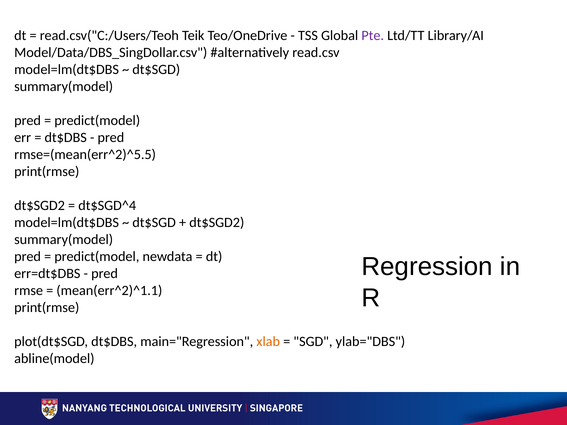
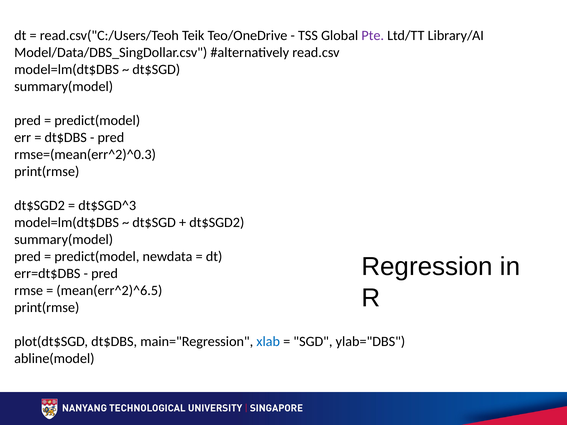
rmse=(mean(err^2)^5.5: rmse=(mean(err^2)^5.5 -> rmse=(mean(err^2)^0.3
dt$SGD^4: dt$SGD^4 -> dt$SGD^3
mean(err^2)^1.1: mean(err^2)^1.1 -> mean(err^2)^6.5
xlab colour: orange -> blue
